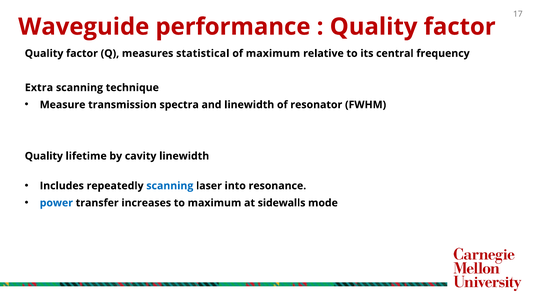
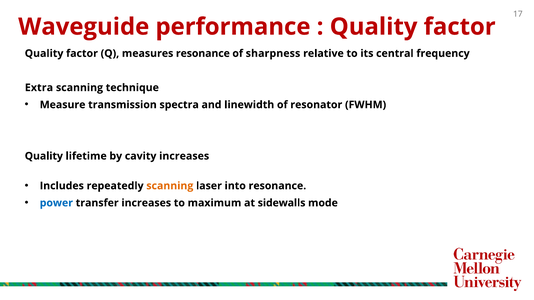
measures statistical: statistical -> resonance
of maximum: maximum -> sharpness
cavity linewidth: linewidth -> increases
scanning at (170, 186) colour: blue -> orange
